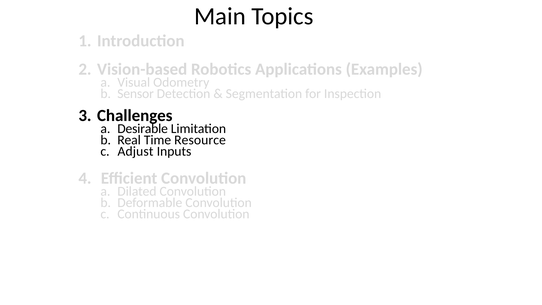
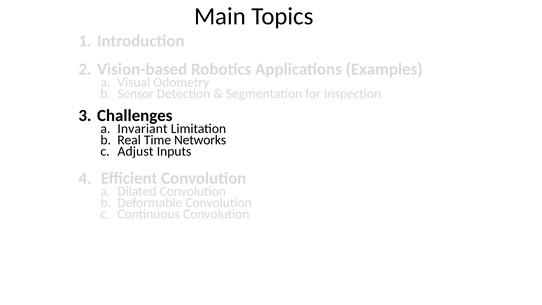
Desirable: Desirable -> Invariant
Resource: Resource -> Networks
